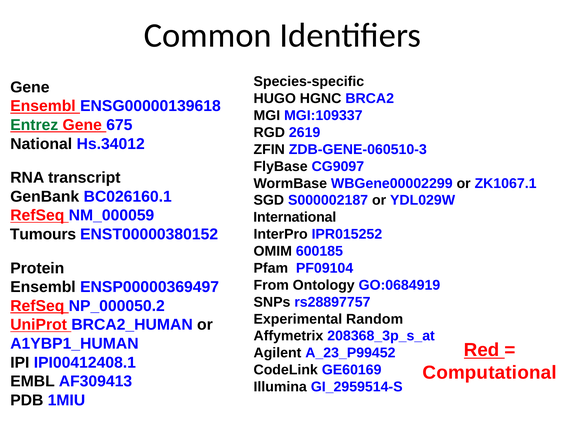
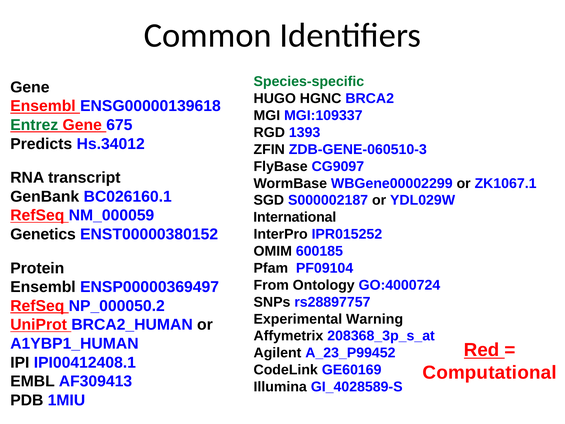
Species-specific colour: black -> green
2619: 2619 -> 1393
National: National -> Predicts
Tumours: Tumours -> Genetics
GO:0684919: GO:0684919 -> GO:4000724
Random: Random -> Warning
GI_2959514-S: GI_2959514-S -> GI_4028589-S
